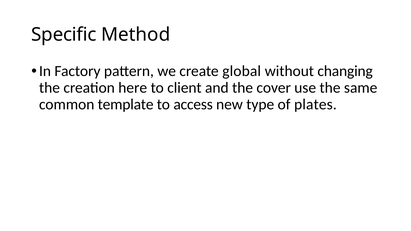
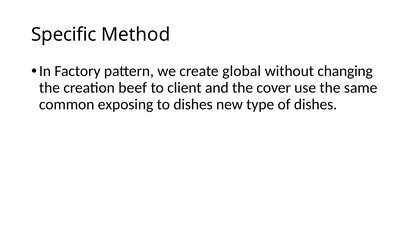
here: here -> beef
template: template -> exposing
to access: access -> dishes
of plates: plates -> dishes
